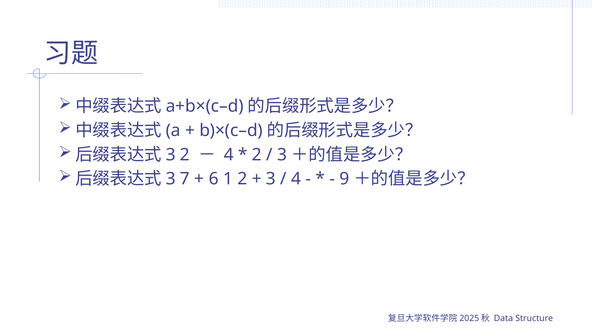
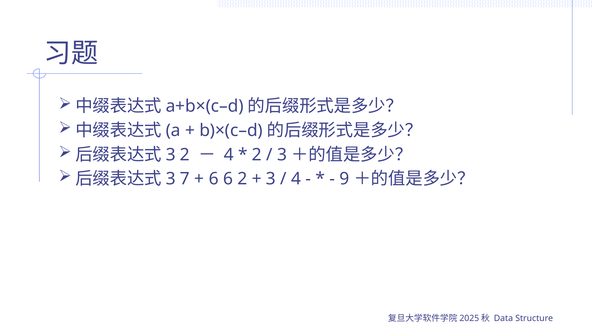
6 1: 1 -> 6
